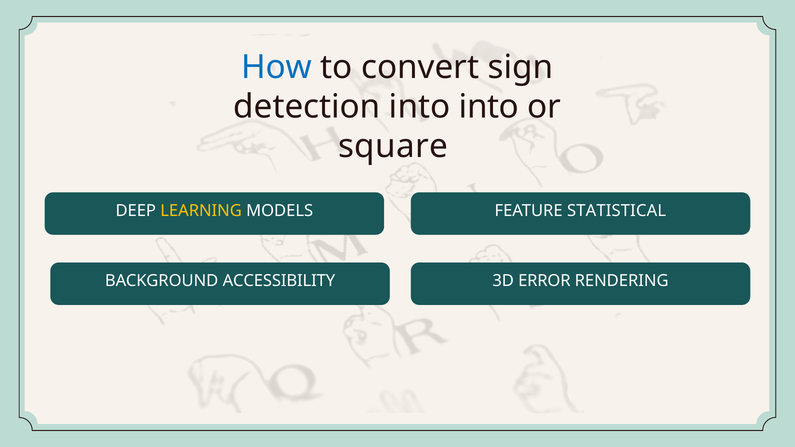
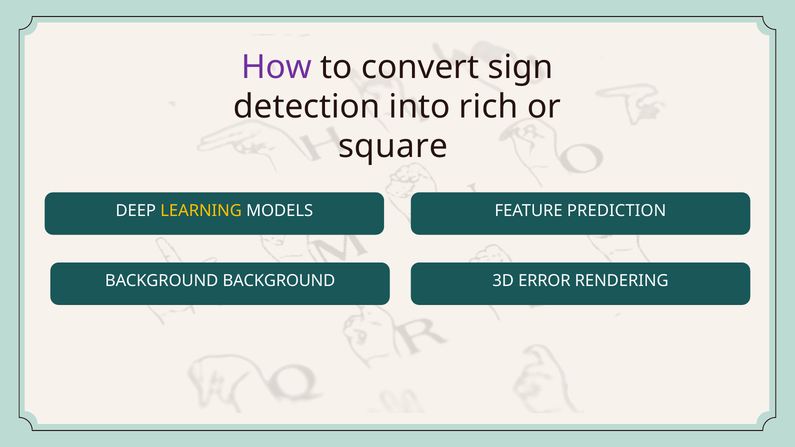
How colour: blue -> purple
into into: into -> rich
STATISTICAL: STATISTICAL -> PREDICTION
BACKGROUND ACCESSIBILITY: ACCESSIBILITY -> BACKGROUND
